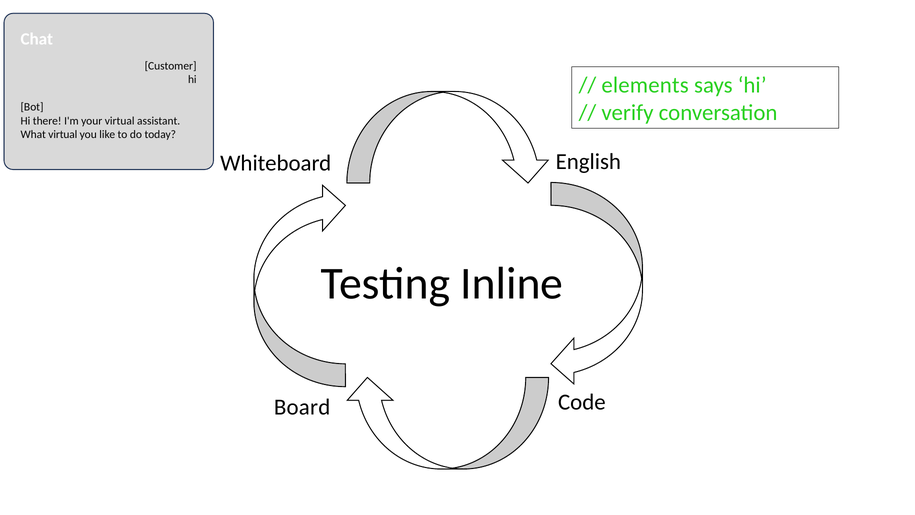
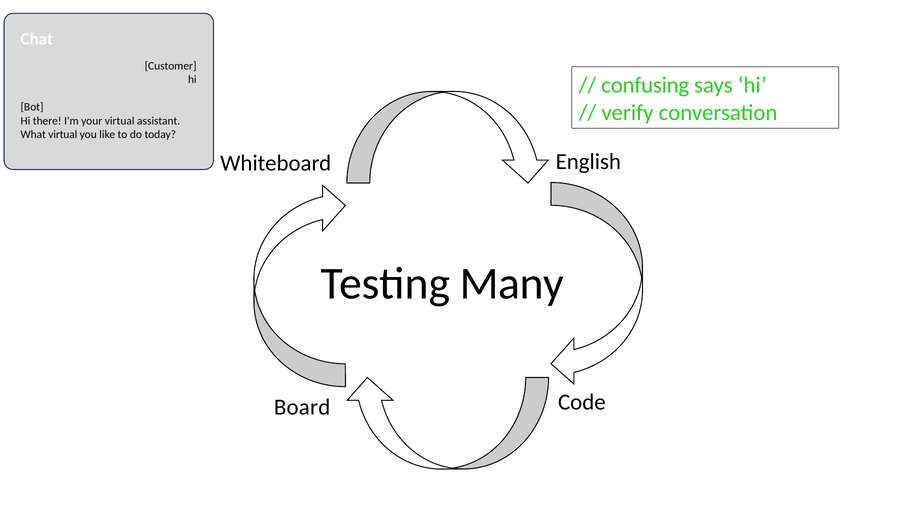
elements: elements -> confusing
Inline: Inline -> Many
